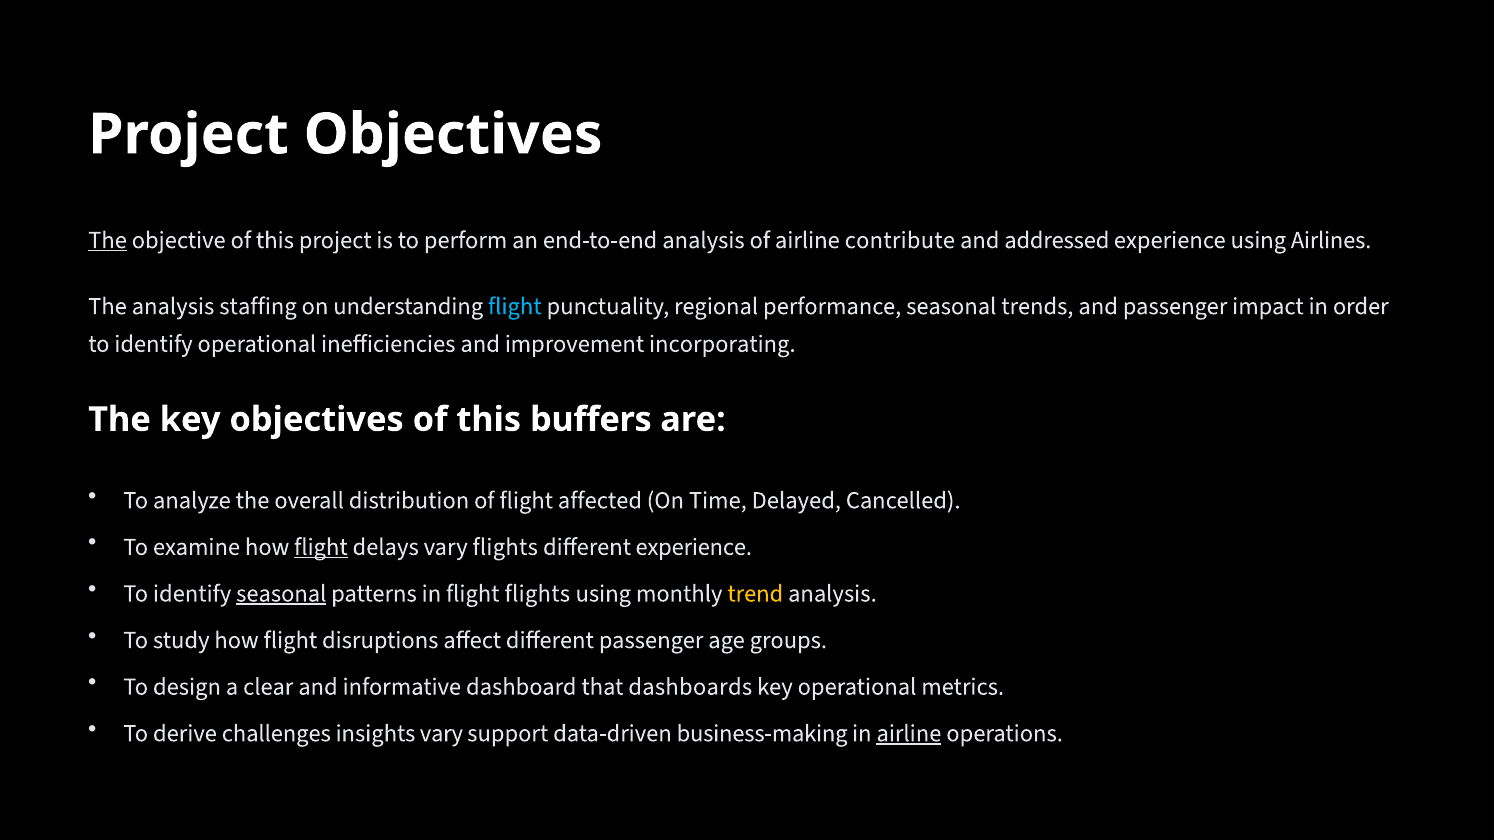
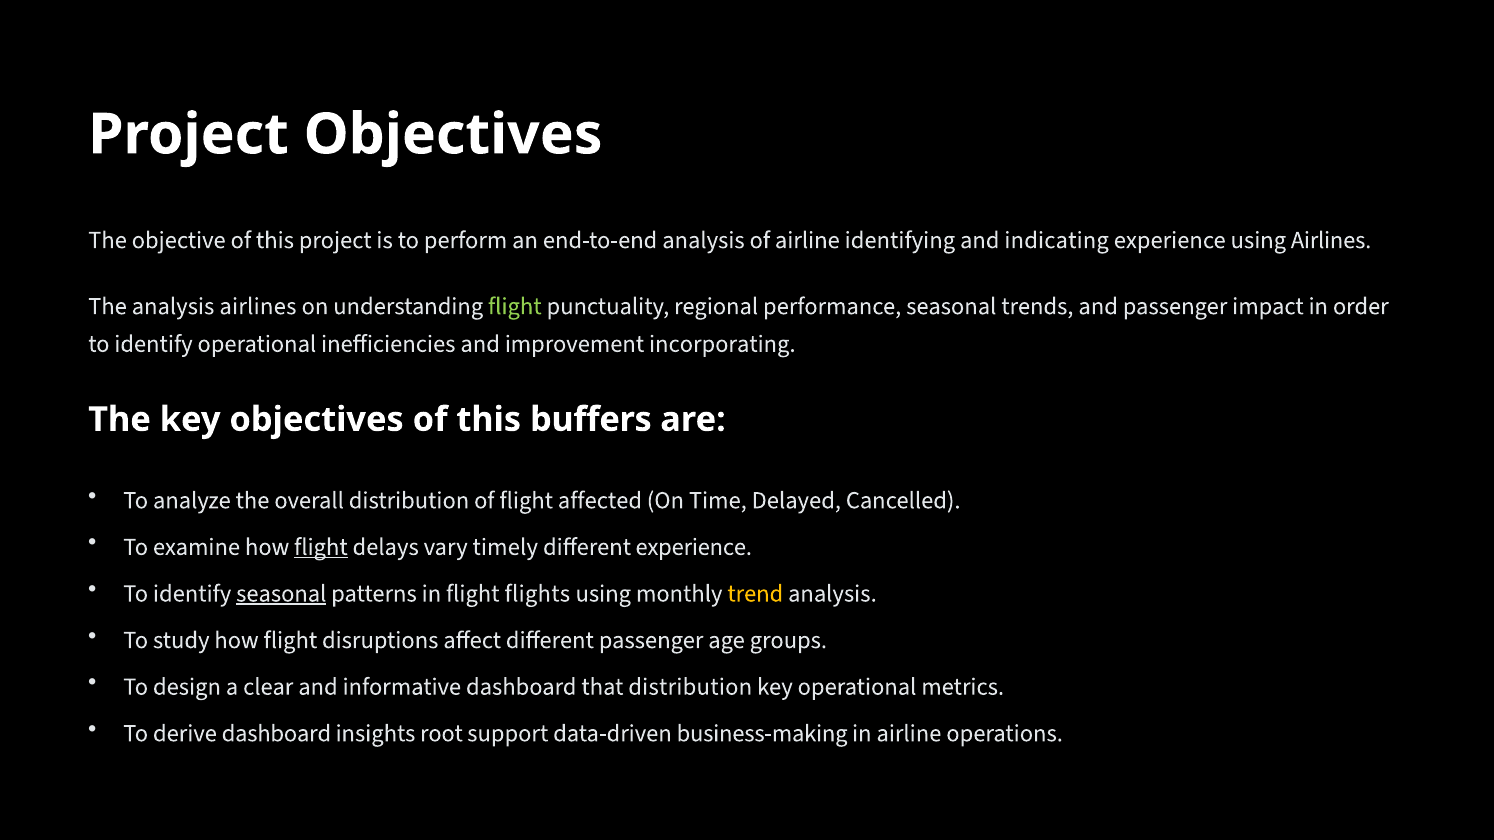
The at (108, 240) underline: present -> none
contribute: contribute -> identifying
addressed: addressed -> indicating
analysis staffing: staffing -> airlines
flight at (515, 306) colour: light blue -> light green
vary flights: flights -> timely
that dashboards: dashboards -> distribution
derive challenges: challenges -> dashboard
insights vary: vary -> root
airline at (909, 734) underline: present -> none
